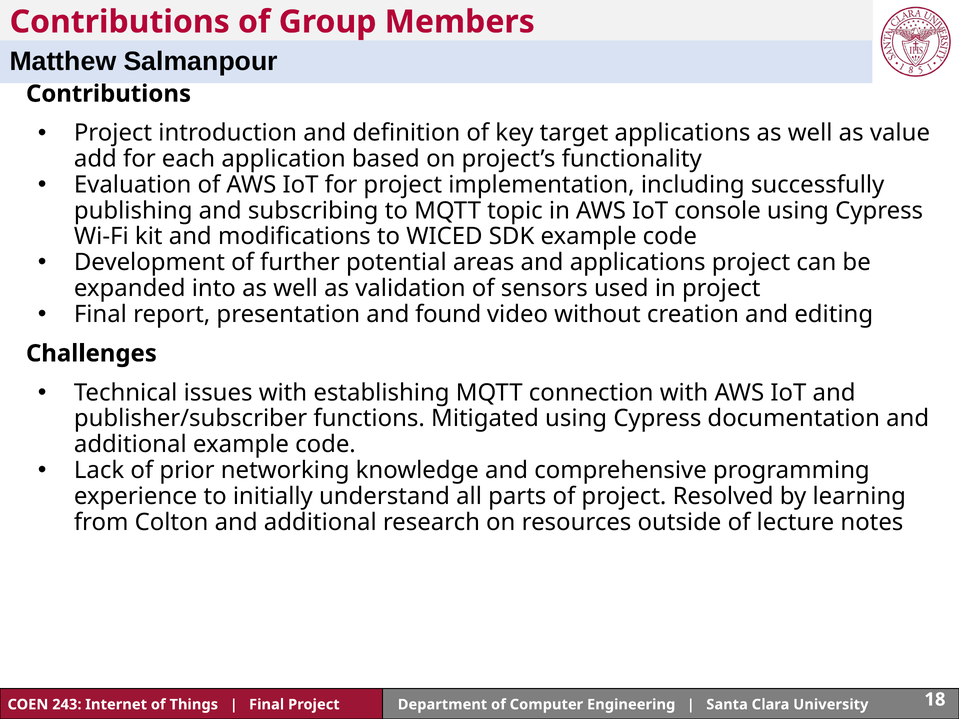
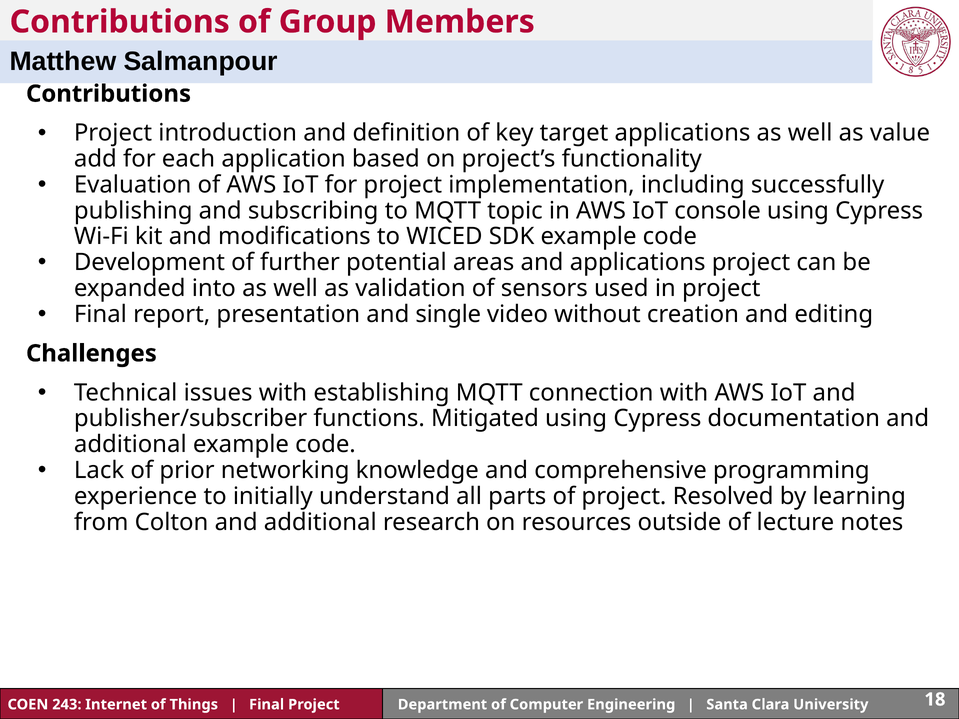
found: found -> single
